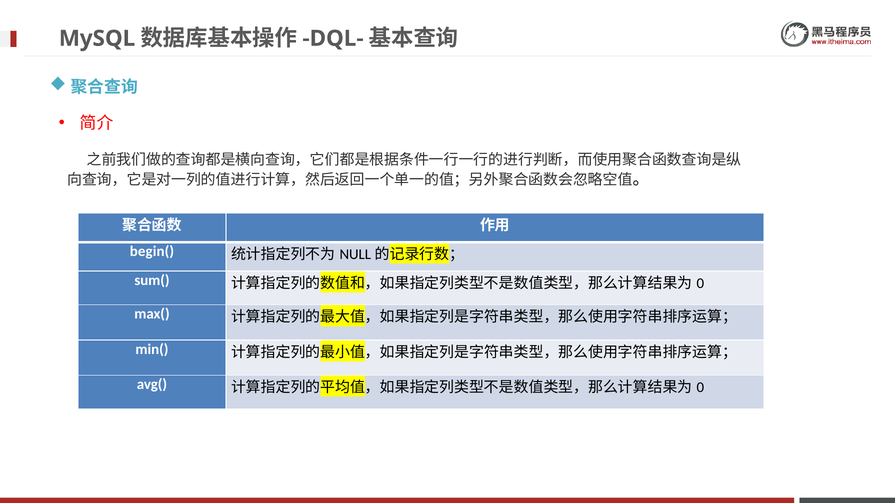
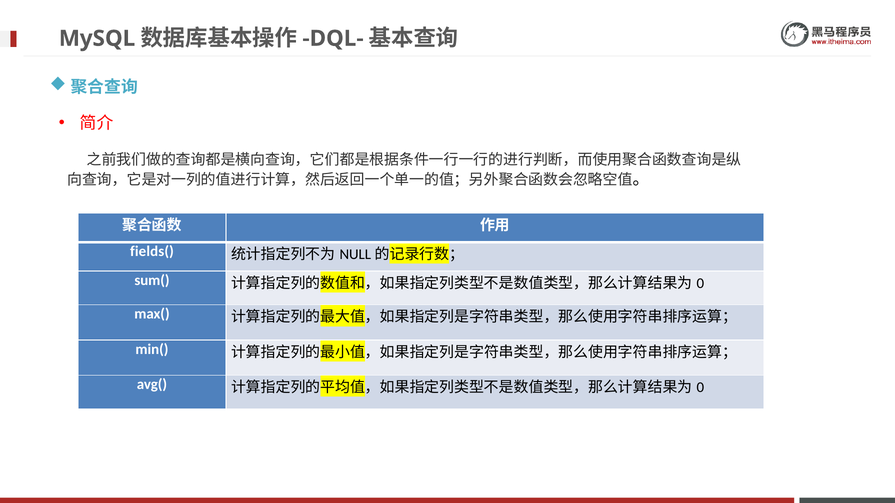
begin(: begin( -> fields(
